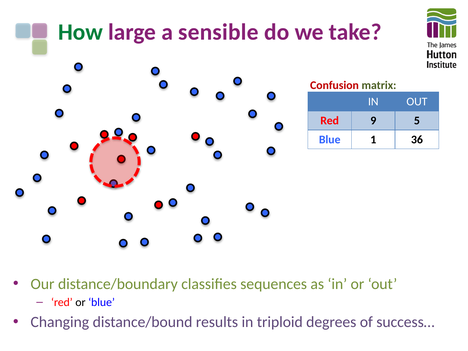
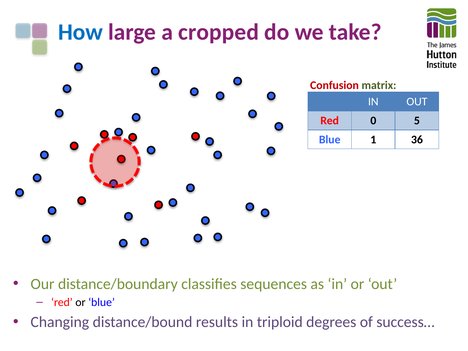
How colour: green -> blue
sensible: sensible -> cropped
9: 9 -> 0
